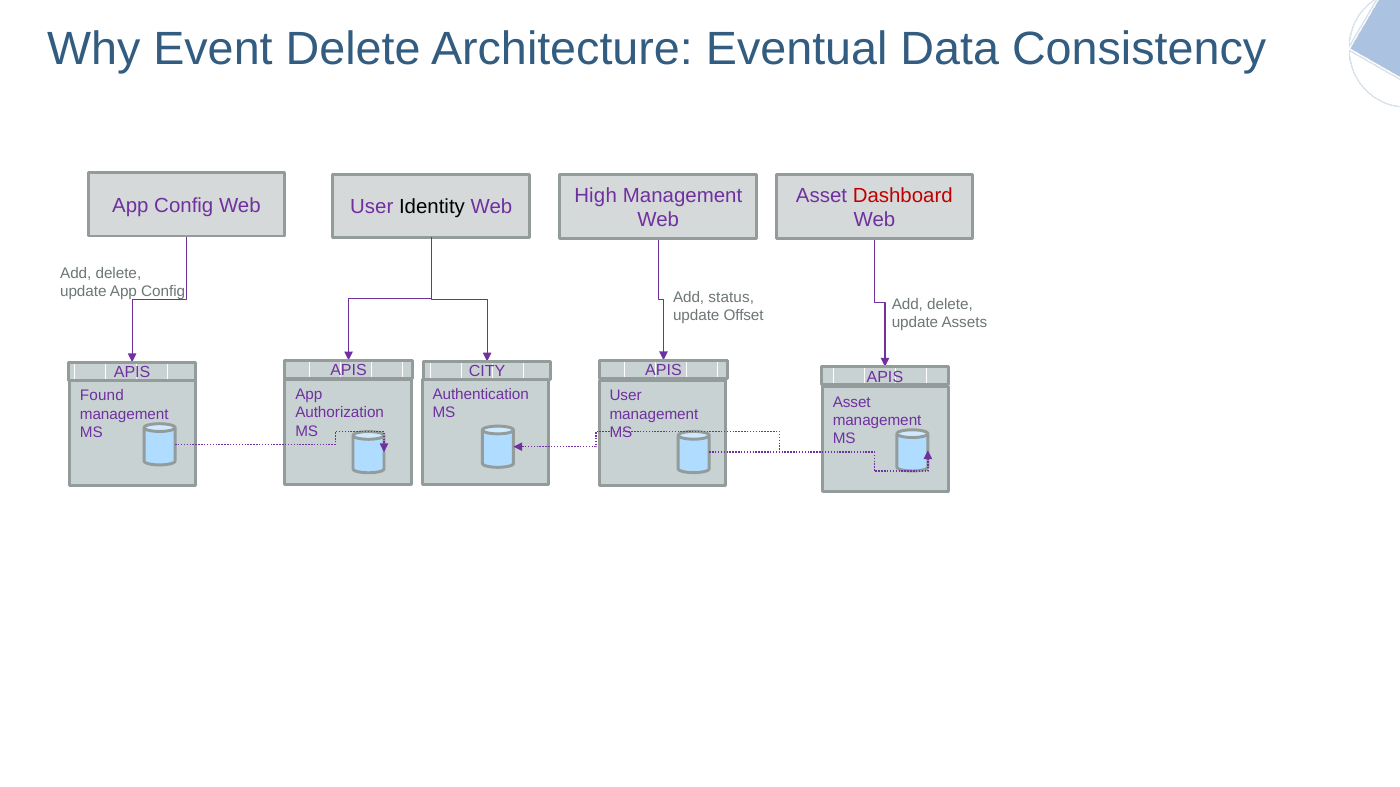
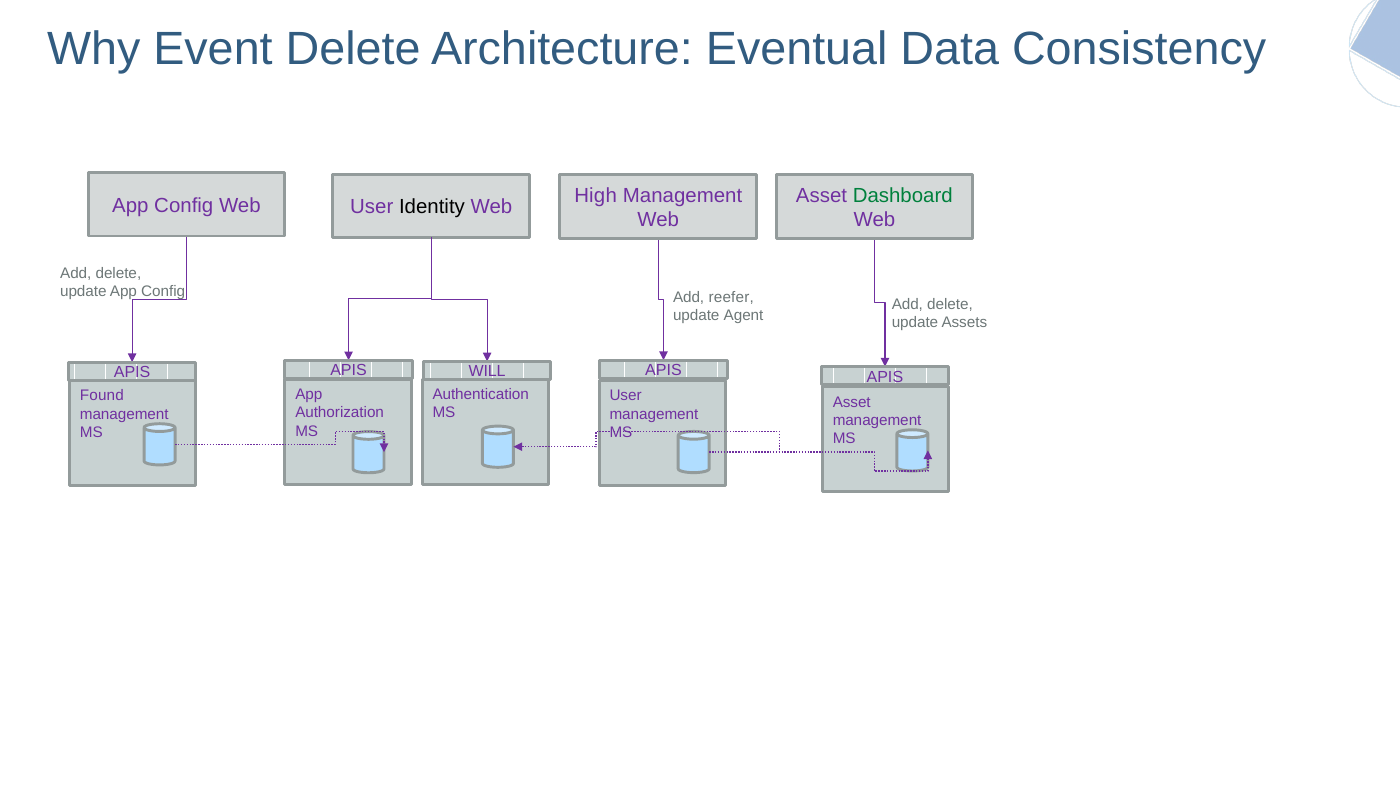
Dashboard colour: red -> green
status: status -> reefer
Offset: Offset -> Agent
CITY: CITY -> WILL
